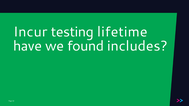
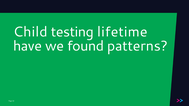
Incur: Incur -> Child
includes: includes -> patterns
